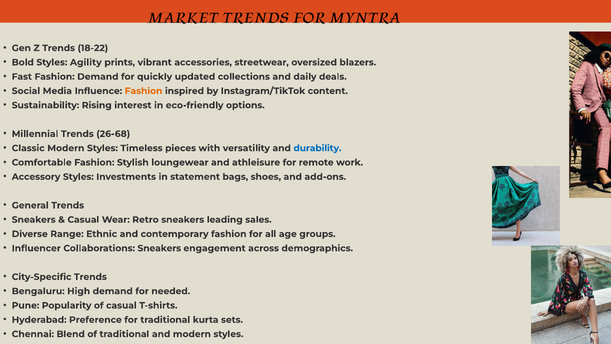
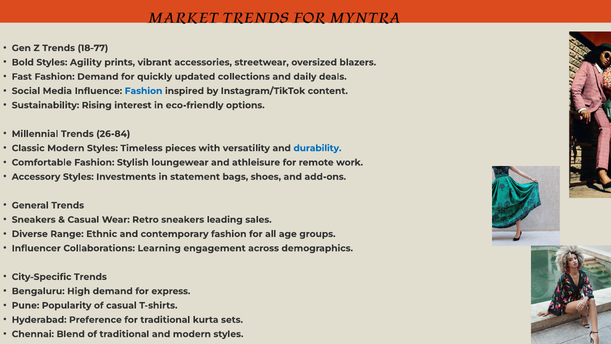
18-22: 18-22 -> 18-77
Fashion at (144, 91) colour: orange -> blue
26-68: 26-68 -> 26-84
Collaborations Sneakers: Sneakers -> Learning
needed: needed -> express
